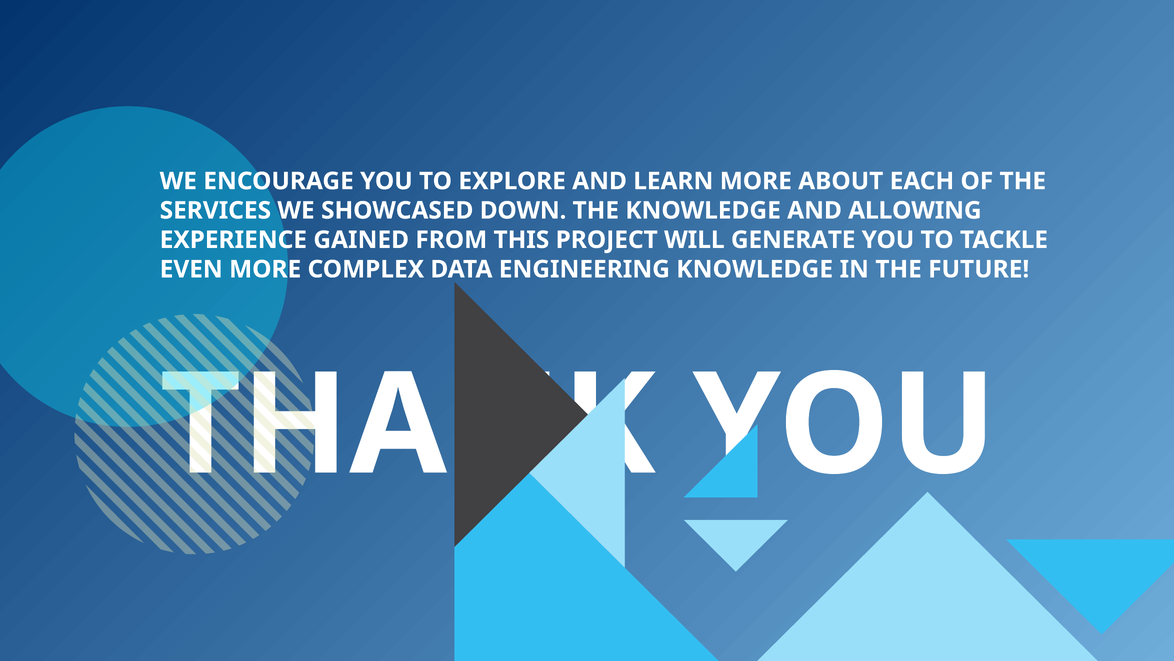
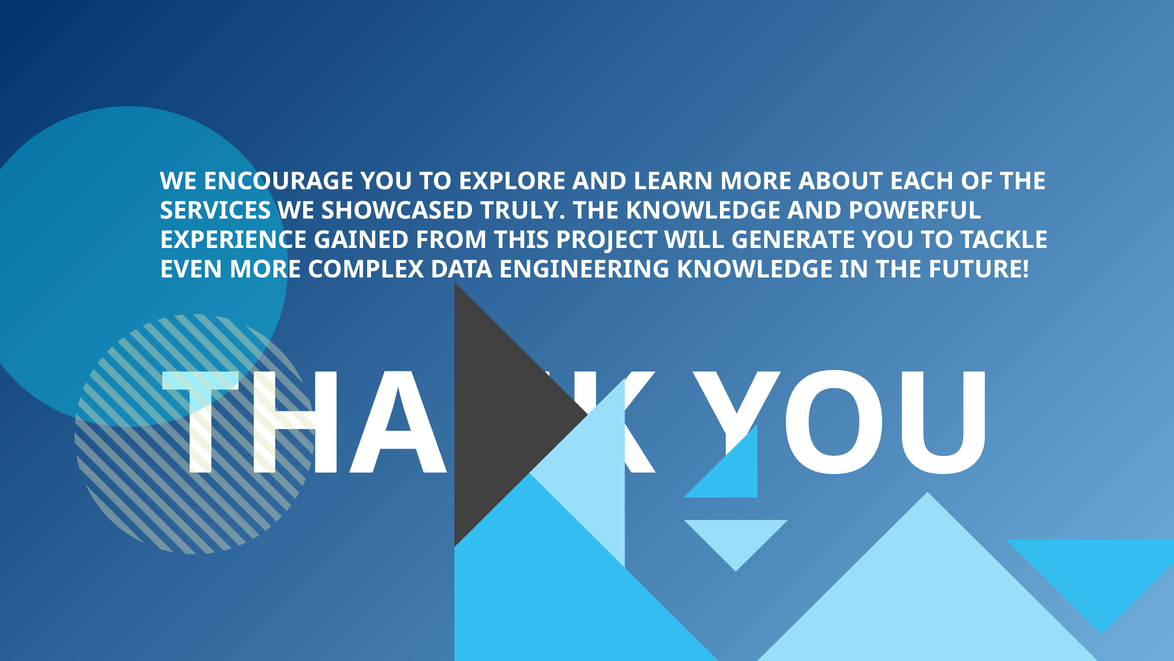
DOWN: DOWN -> TRULY
ALLOWING: ALLOWING -> POWERFUL
